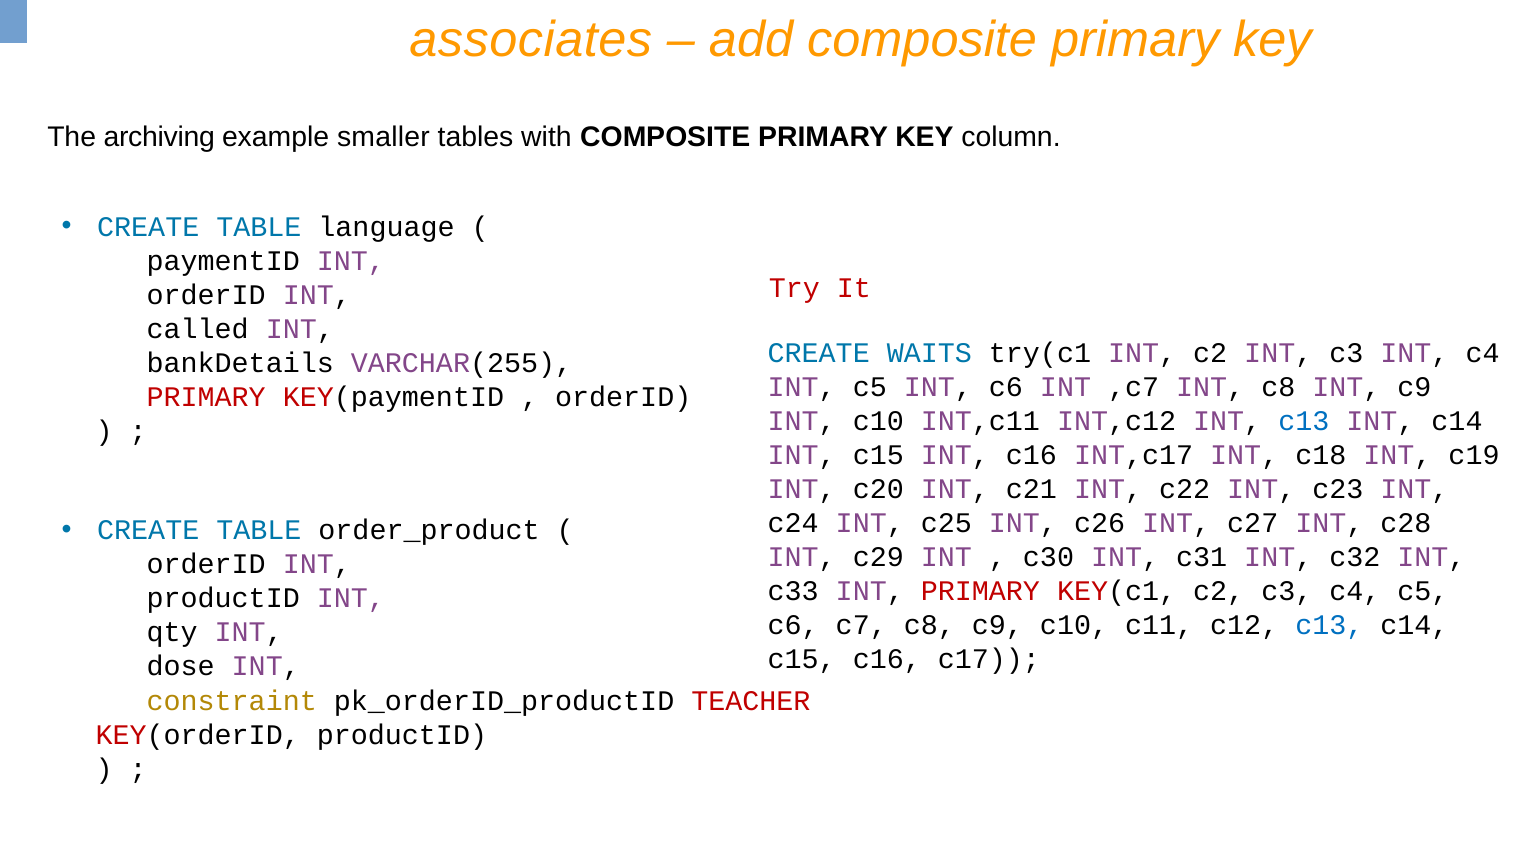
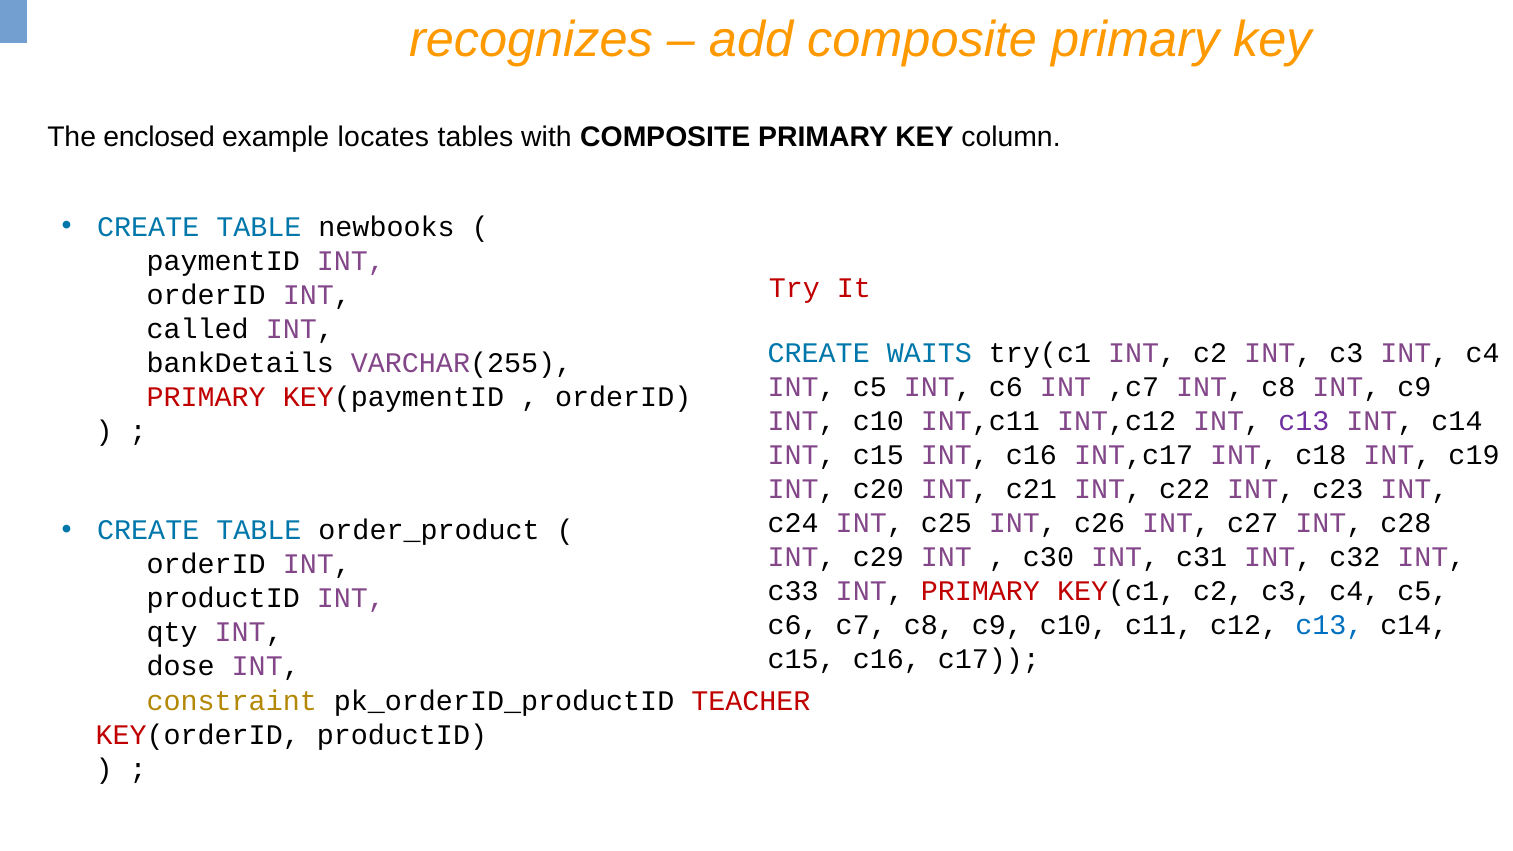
associates: associates -> recognizes
archiving: archiving -> enclosed
smaller: smaller -> locates
language: language -> newbooks
c13 at (1304, 421) colour: blue -> purple
